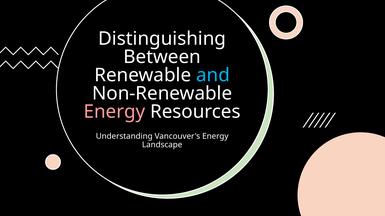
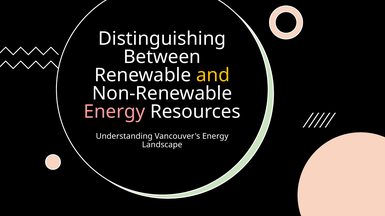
and colour: light blue -> yellow
